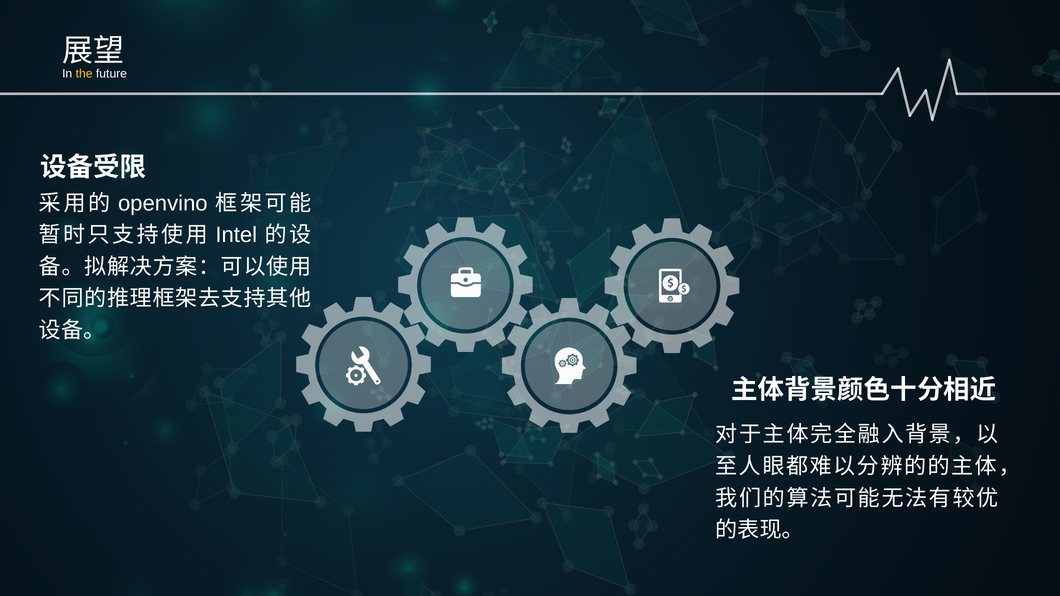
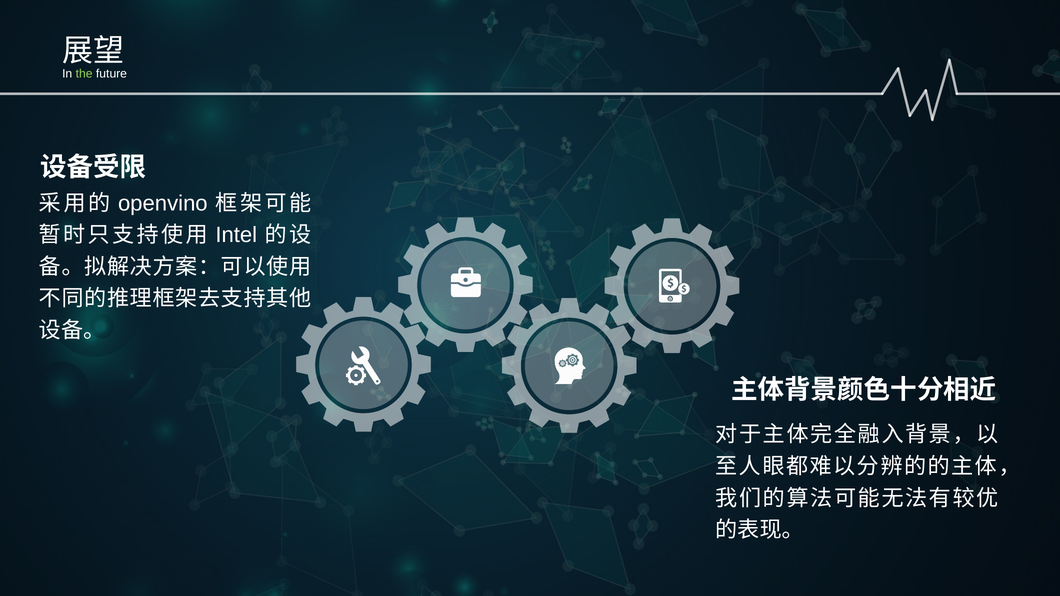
the colour: yellow -> light green
